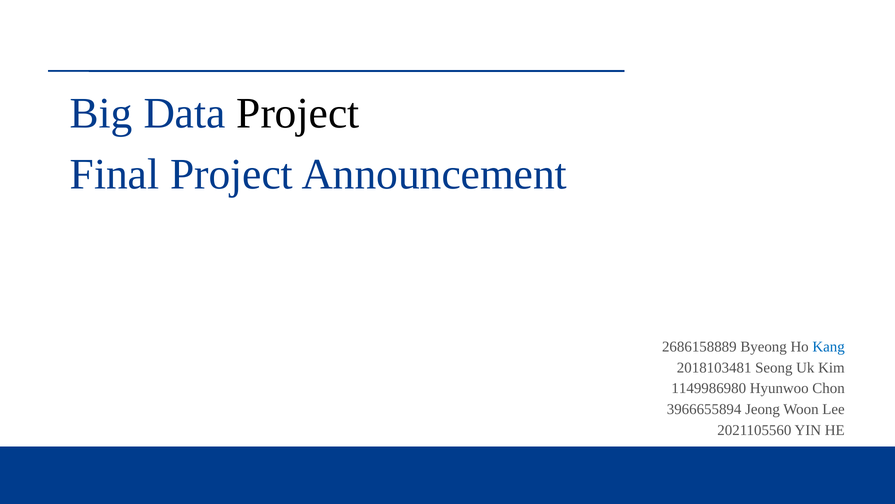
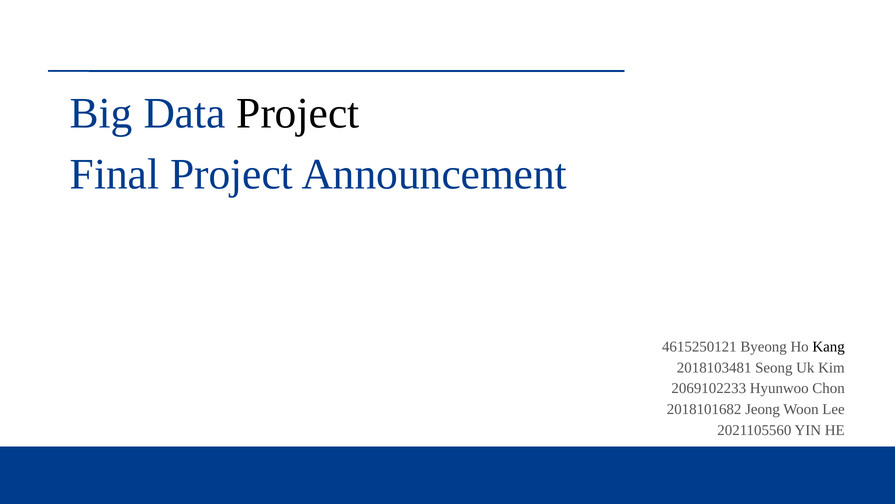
2686158889: 2686158889 -> 4615250121
Kang colour: blue -> black
1149986980: 1149986980 -> 2069102233
3966655894: 3966655894 -> 2018101682
